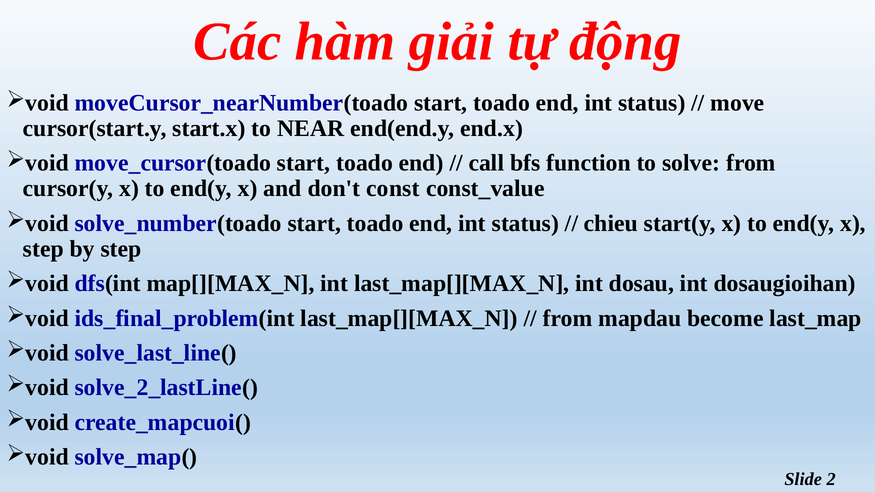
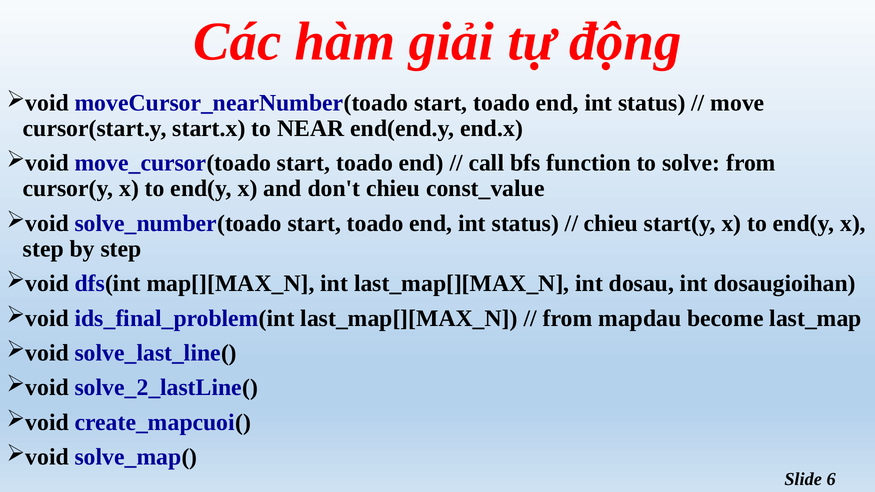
don't const: const -> chieu
2: 2 -> 6
